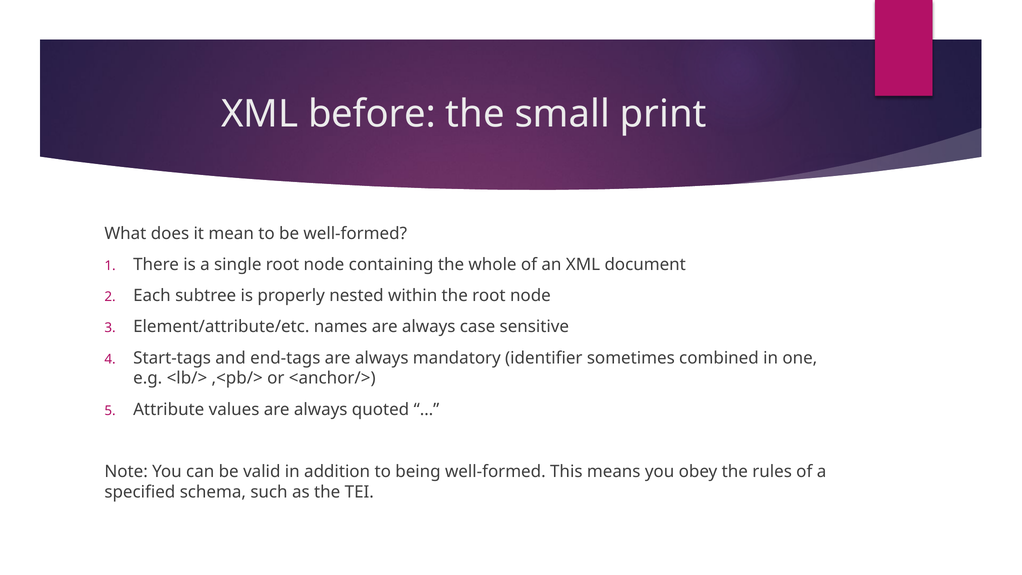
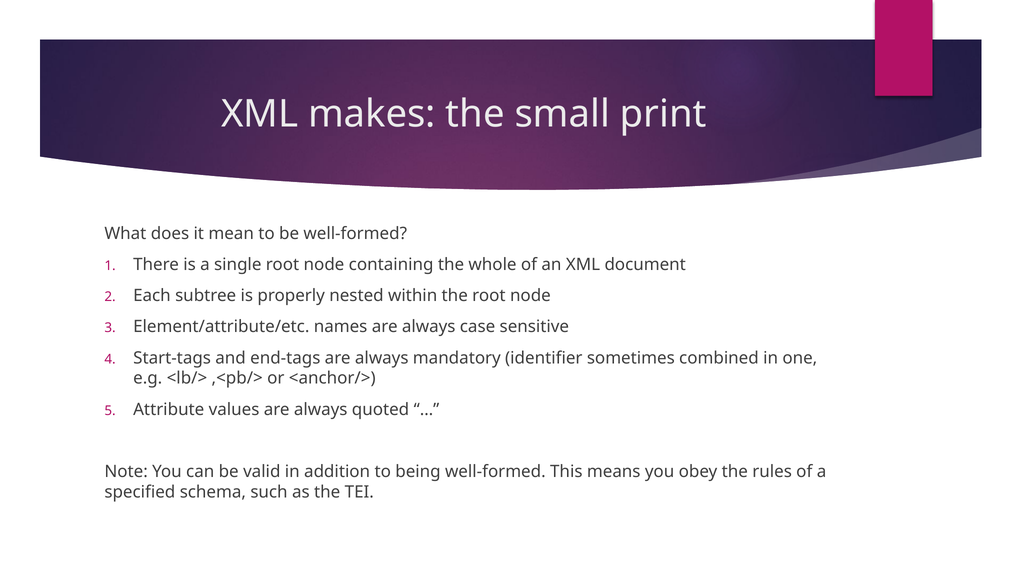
before: before -> makes
